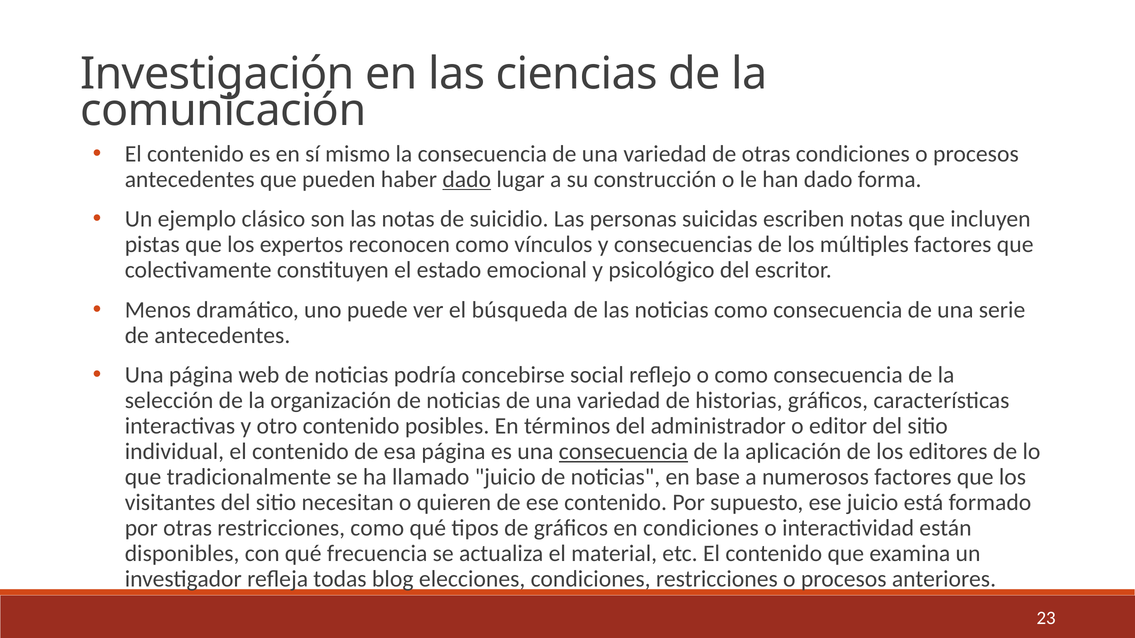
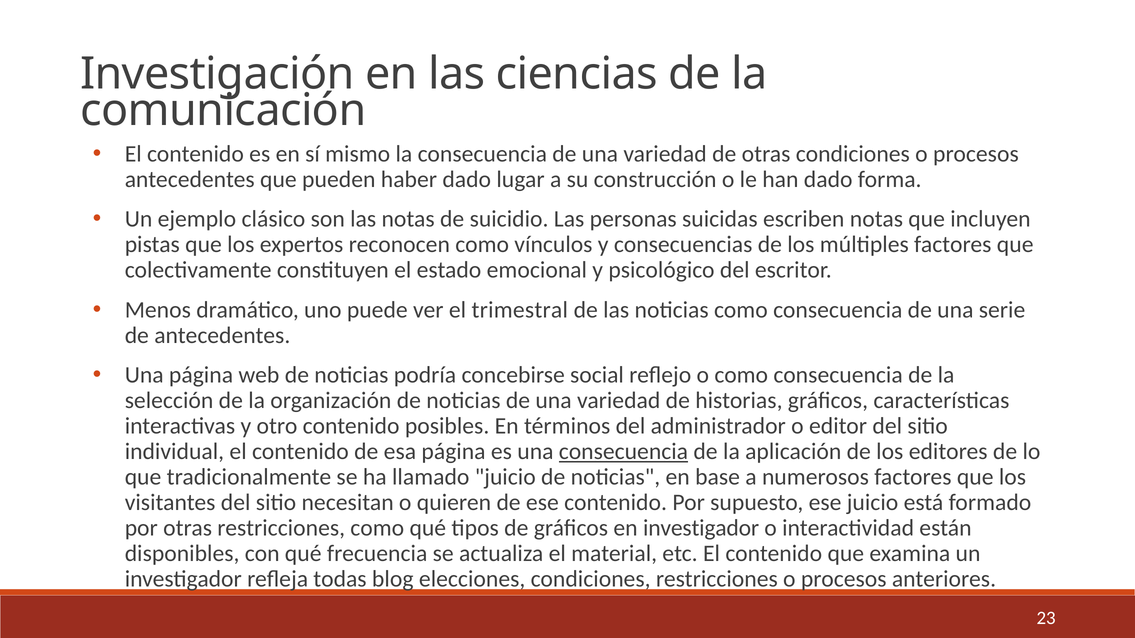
dado at (467, 179) underline: present -> none
búsqueda: búsqueda -> trimestral
en condiciones: condiciones -> investigador
